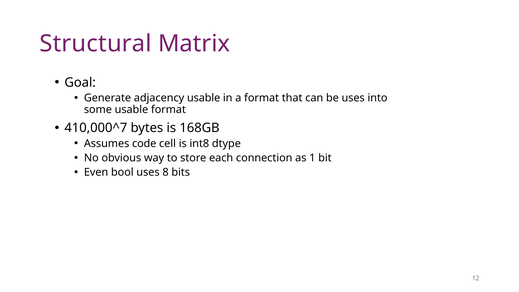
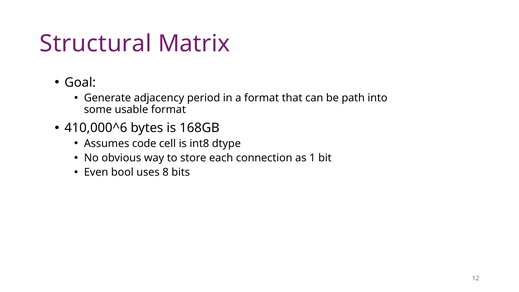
adjacency usable: usable -> period
be uses: uses -> path
410,000^7: 410,000^7 -> 410,000^6
